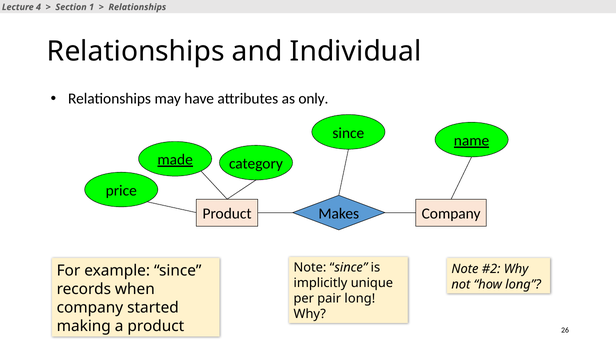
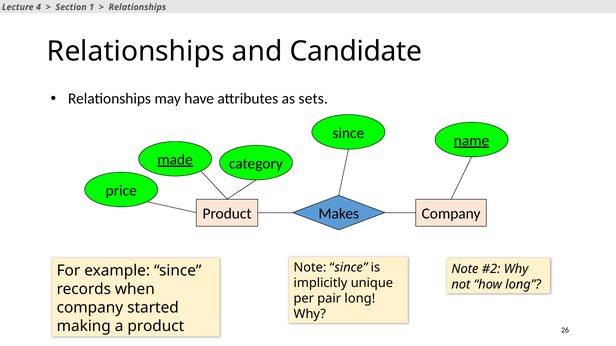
Individual: Individual -> Candidate
only: only -> sets
